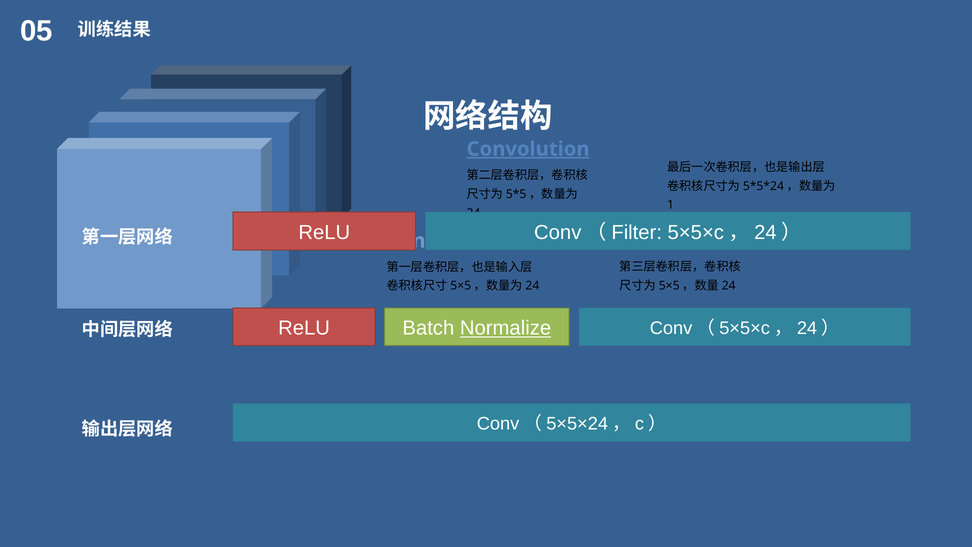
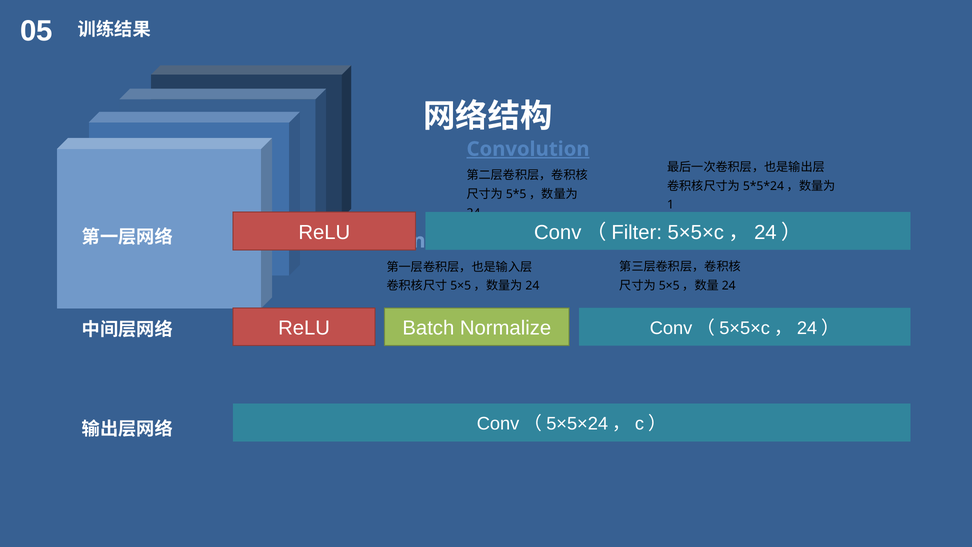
Normalize underline: present -> none
